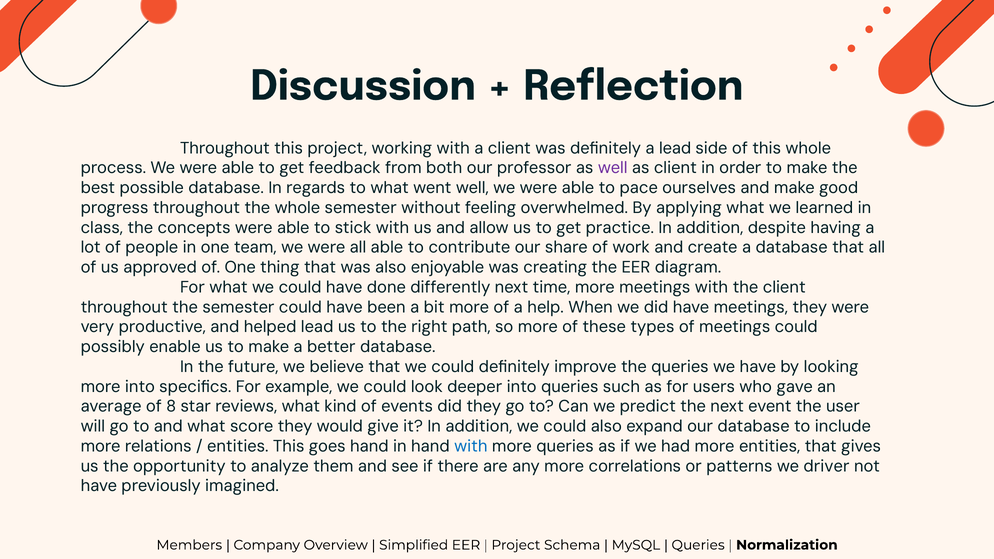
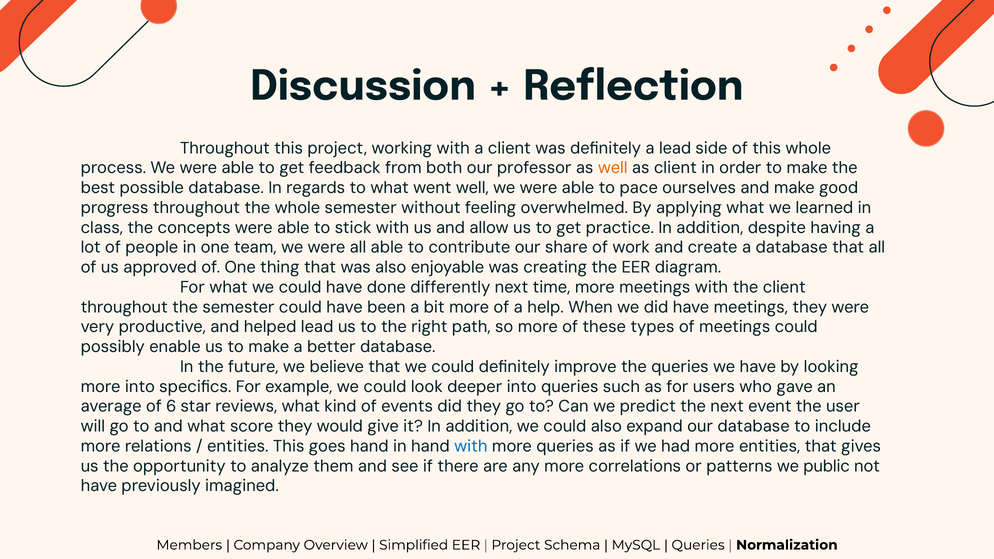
well at (613, 168) colour: purple -> orange
8: 8 -> 6
driver: driver -> public
